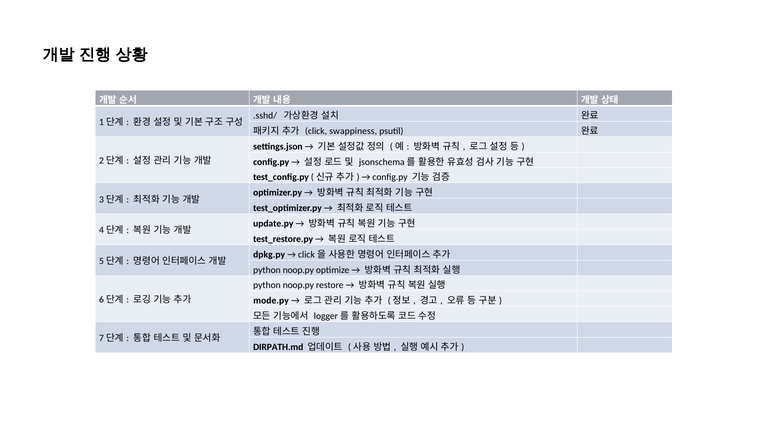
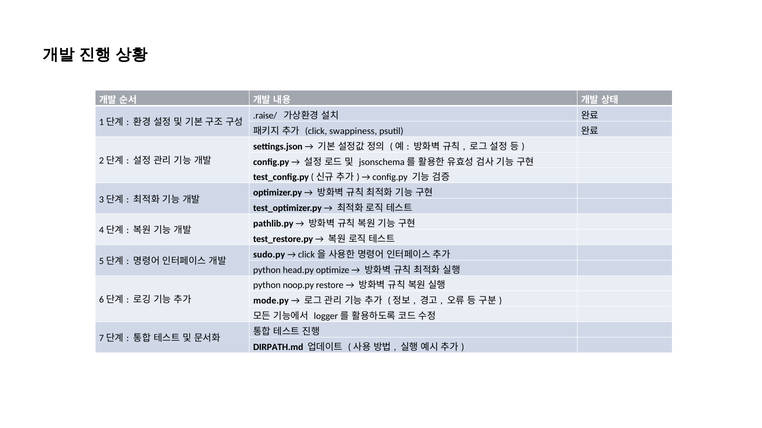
.sshd/: .sshd/ -> .raise/
update.py: update.py -> pathlib.py
dpkg.py: dpkg.py -> sudo.py
noop.py at (298, 270): noop.py -> head.py
